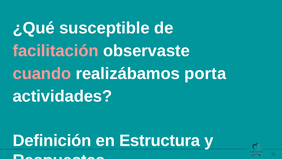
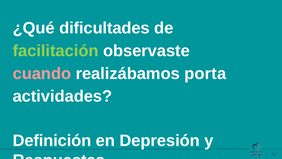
susceptible: susceptible -> dificultades
facilitación colour: pink -> light green
Estructura: Estructura -> Depresión
